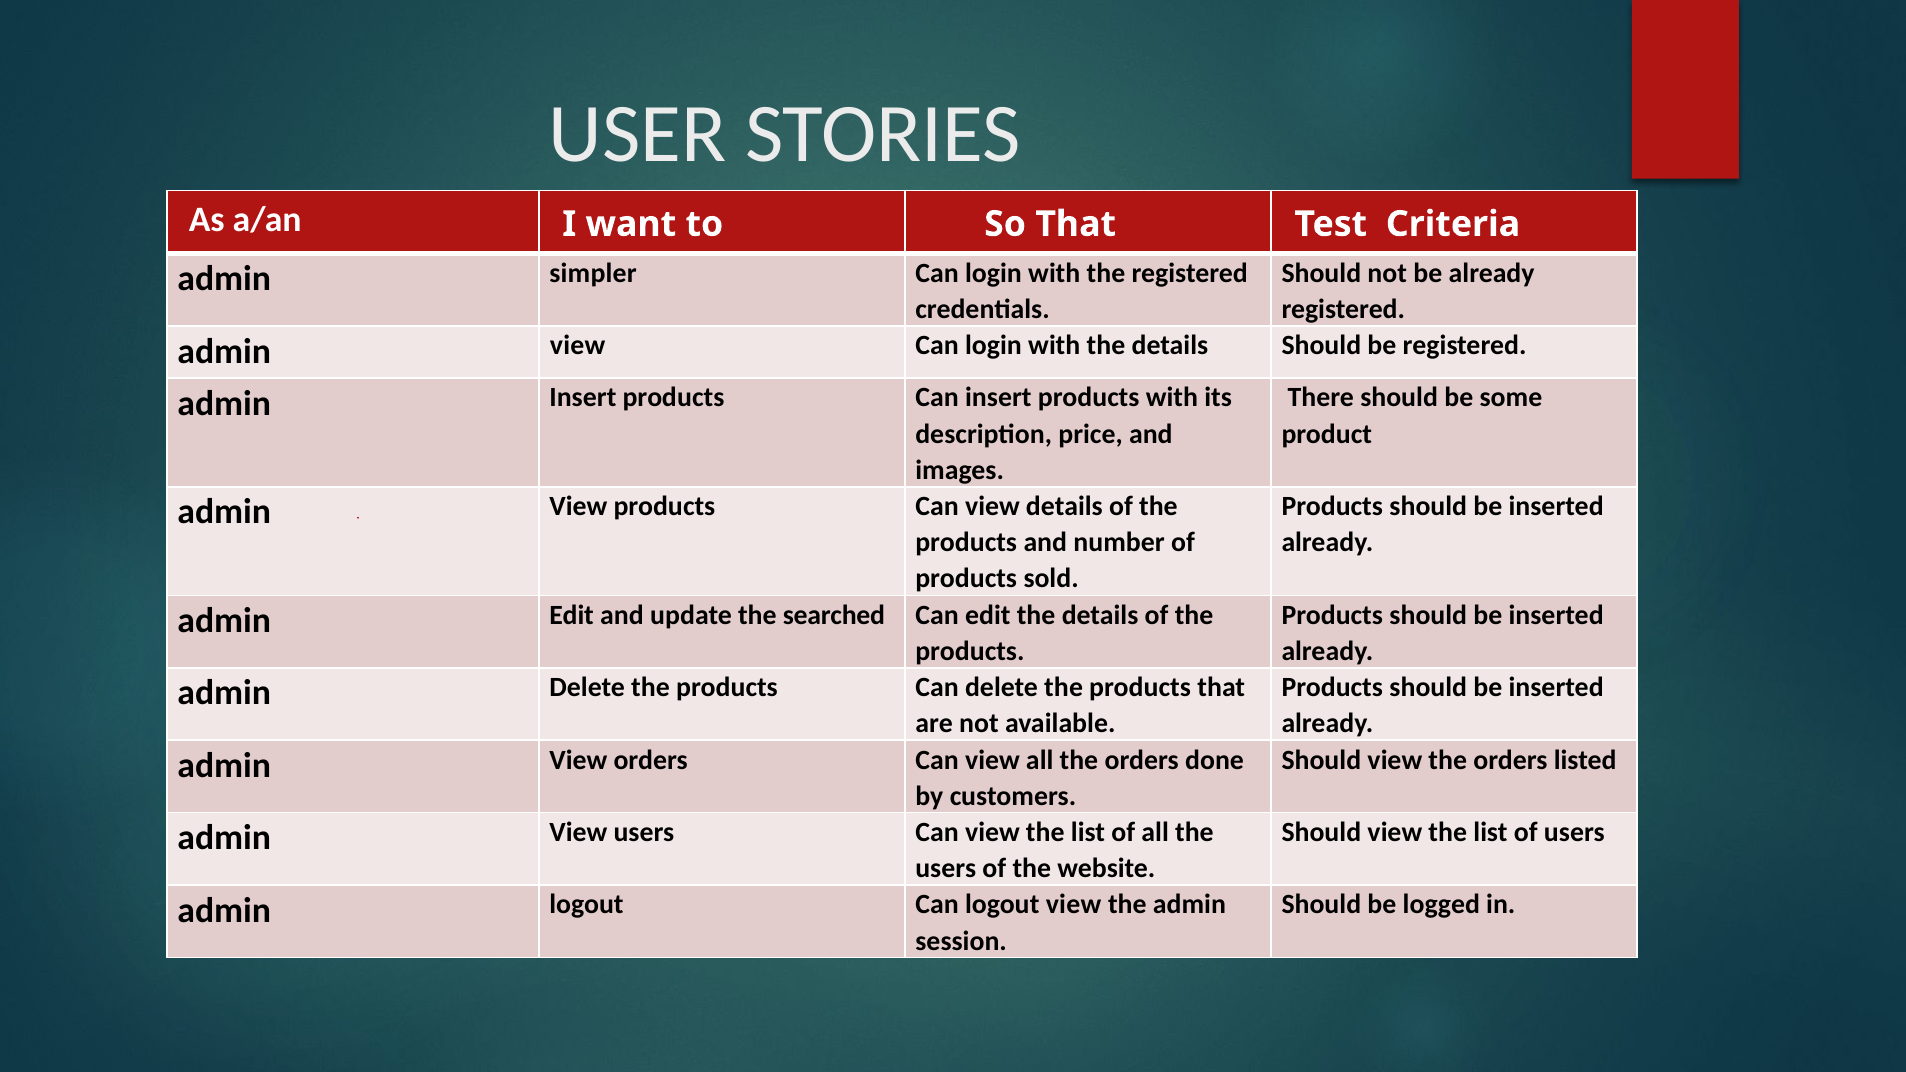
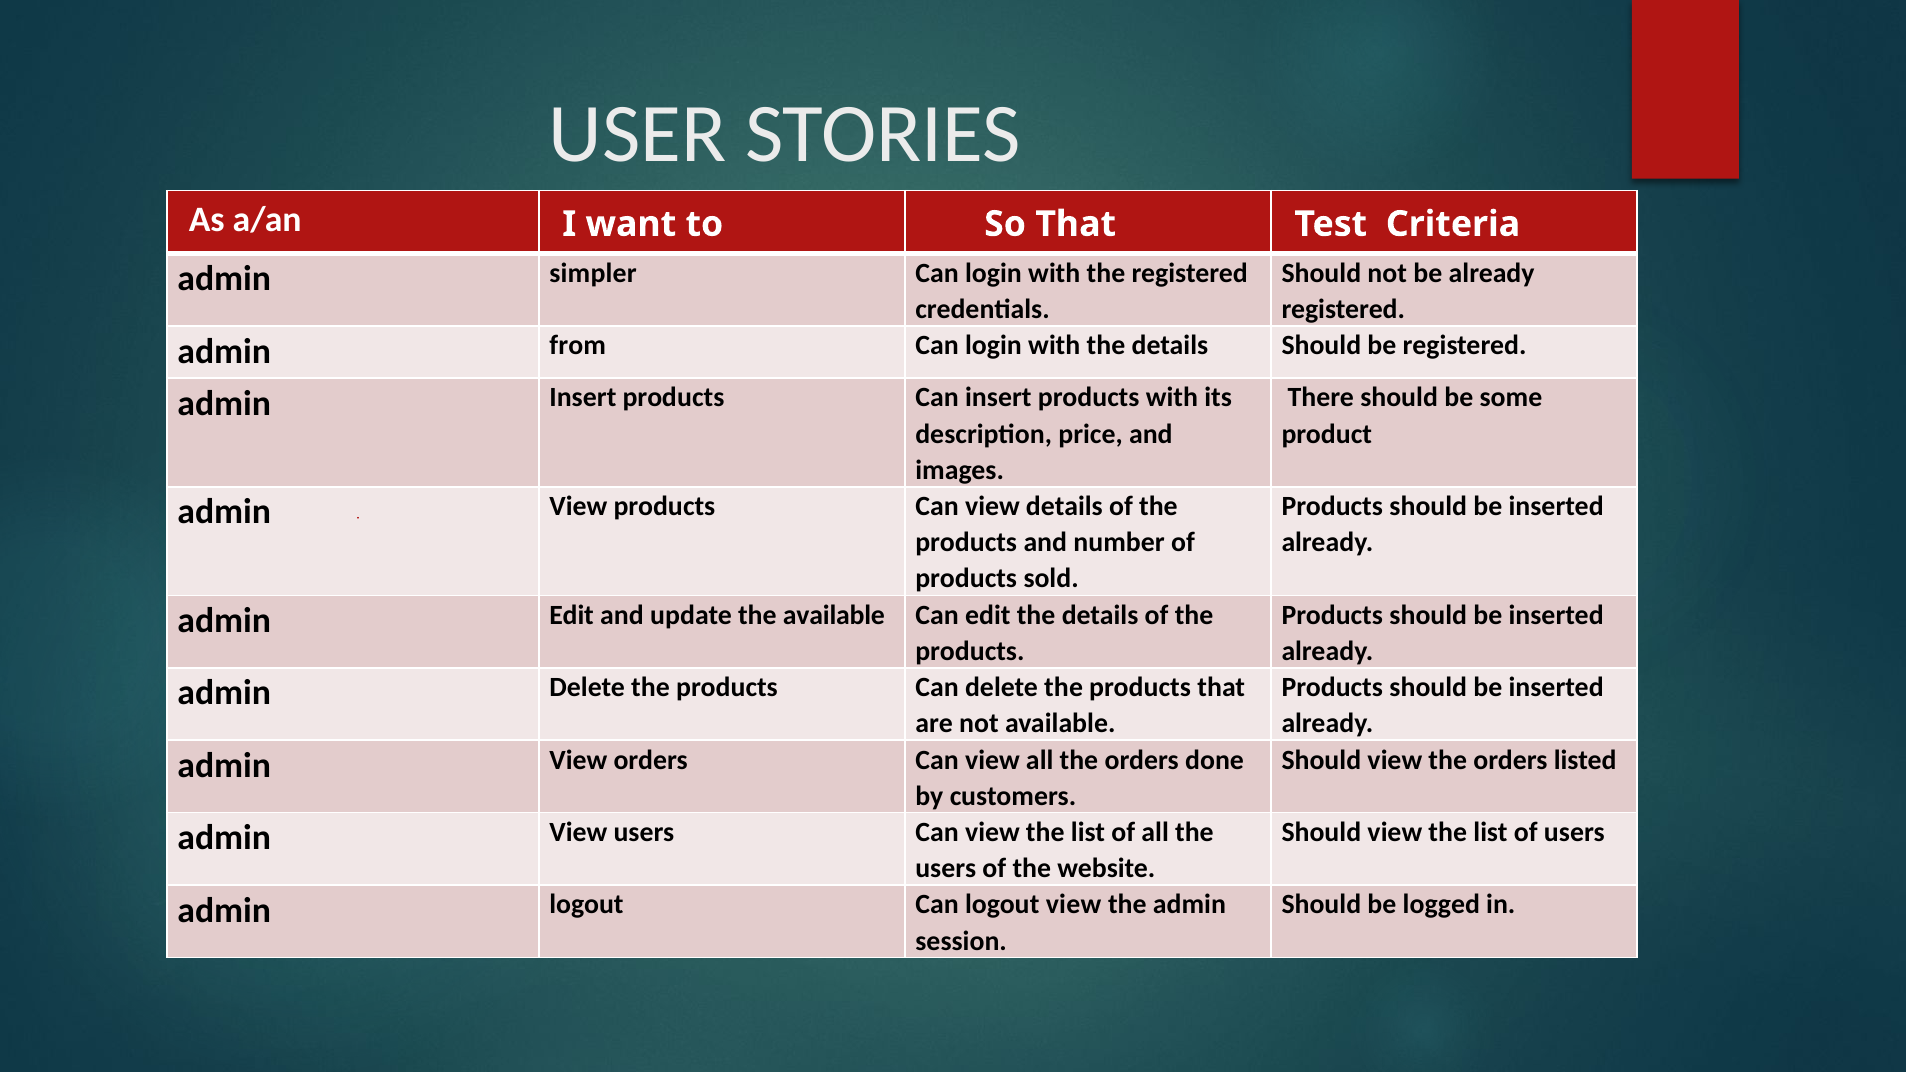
view at (578, 346): view -> from
the searched: searched -> available
